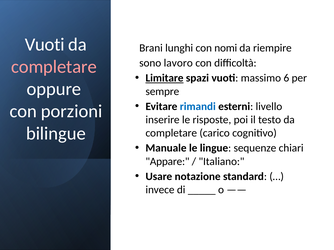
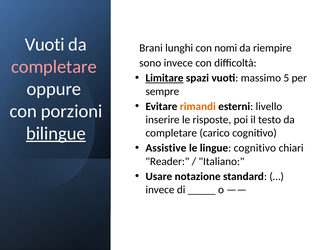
sono lavoro: lavoro -> invece
6: 6 -> 5
rimandi colour: blue -> orange
bilingue underline: none -> present
Manuale: Manuale -> Assistive
lingue sequenze: sequenze -> cognitivo
Appare: Appare -> Reader
